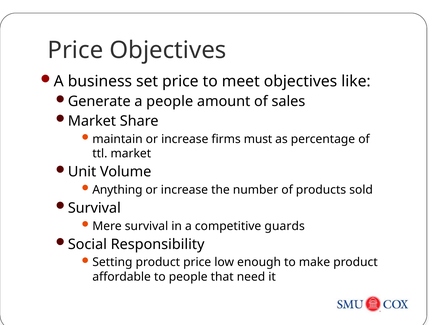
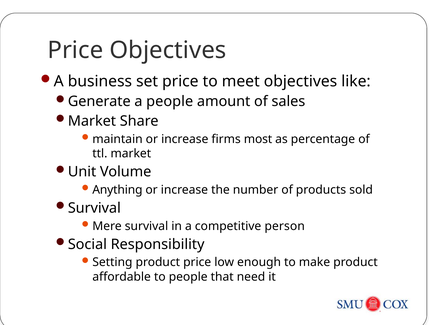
must: must -> most
guards: guards -> person
